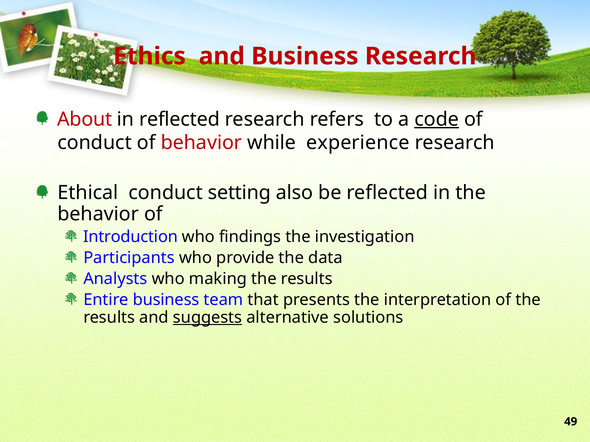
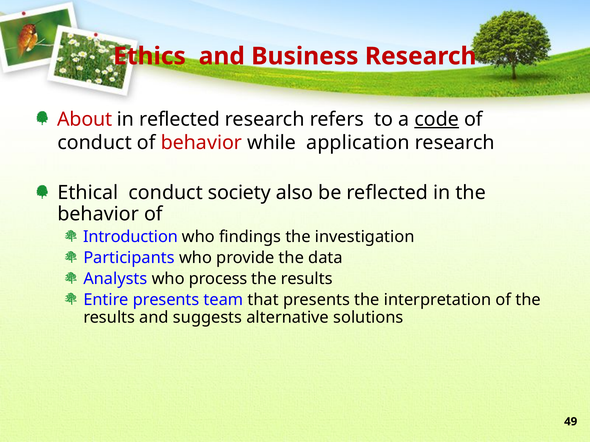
experience: experience -> application
setting: setting -> society
making: making -> process
Entire business: business -> presents
suggests underline: present -> none
